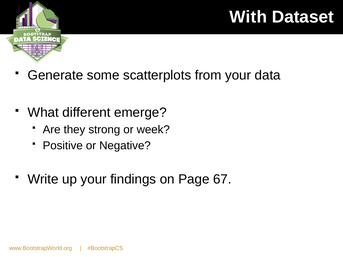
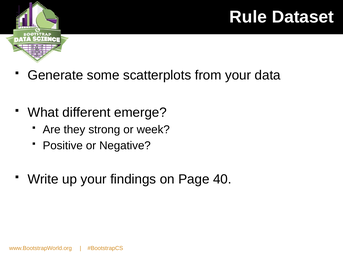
With: With -> Rule
67: 67 -> 40
